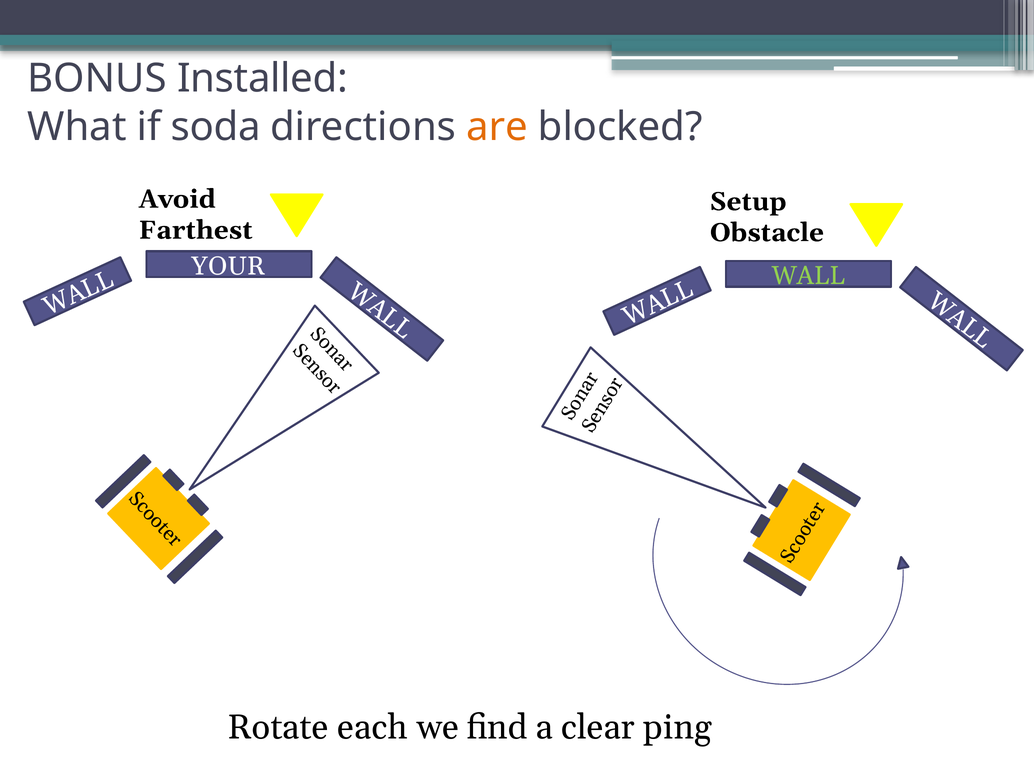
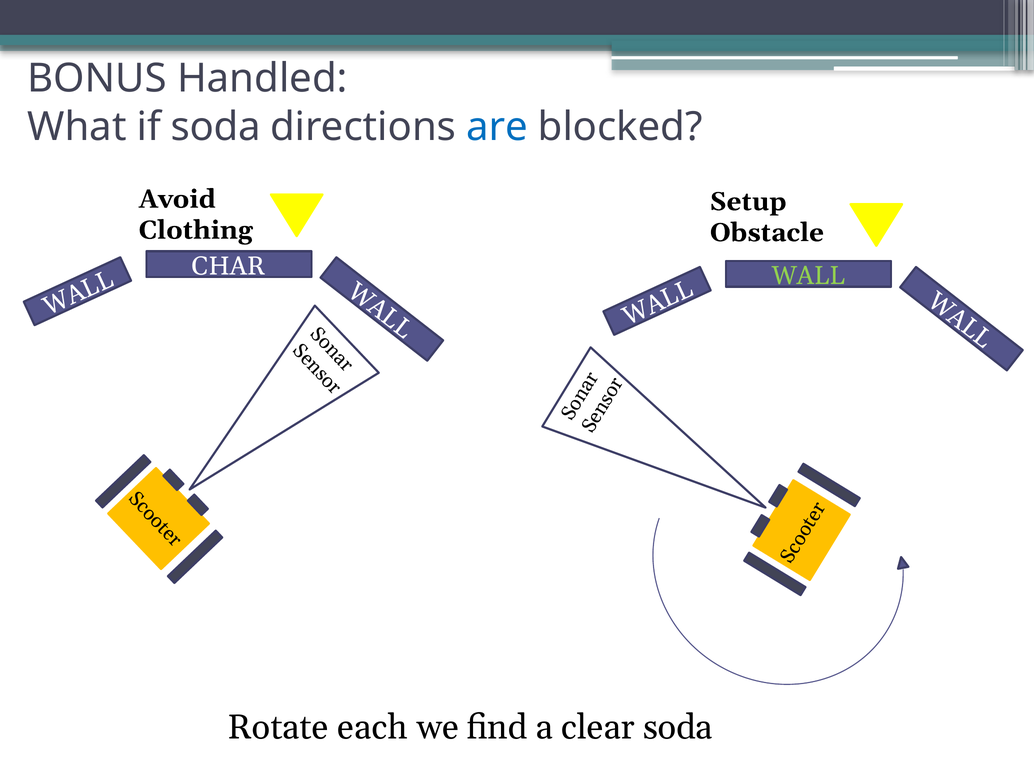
Installed: Installed -> Handled
are colour: orange -> blue
Farthest: Farthest -> Clothing
YOUR: YOUR -> CHAR
clear ping: ping -> soda
